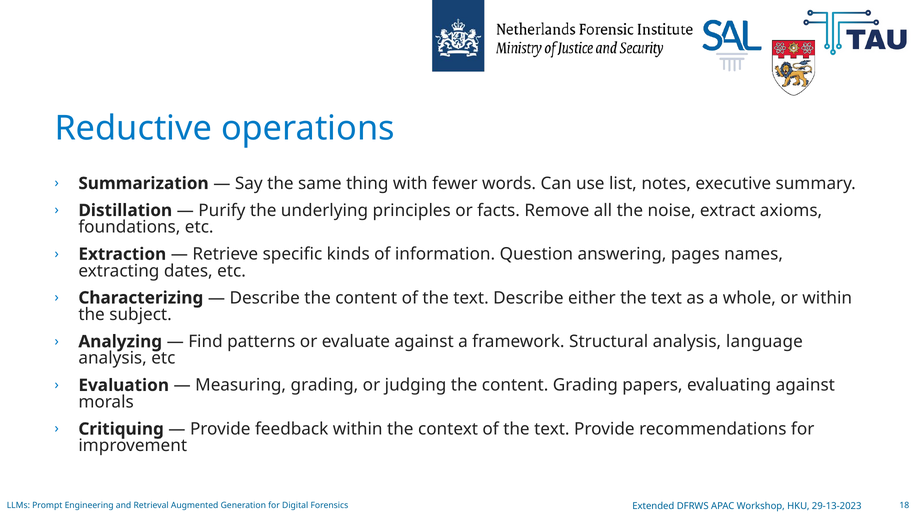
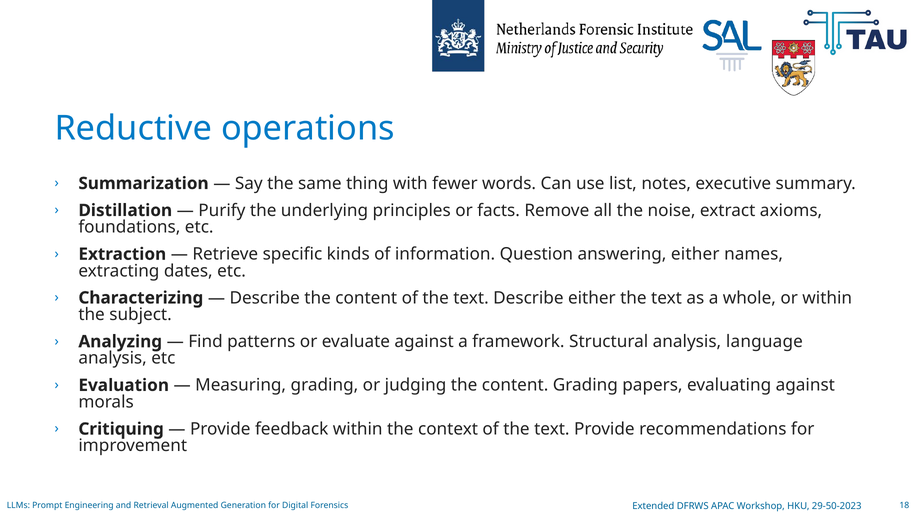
answering pages: pages -> either
29-13-2023: 29-13-2023 -> 29-50-2023
